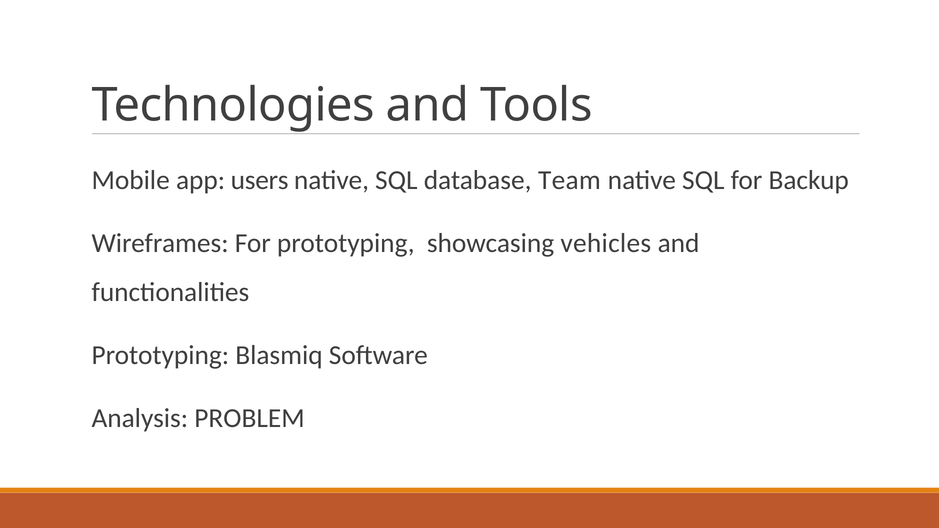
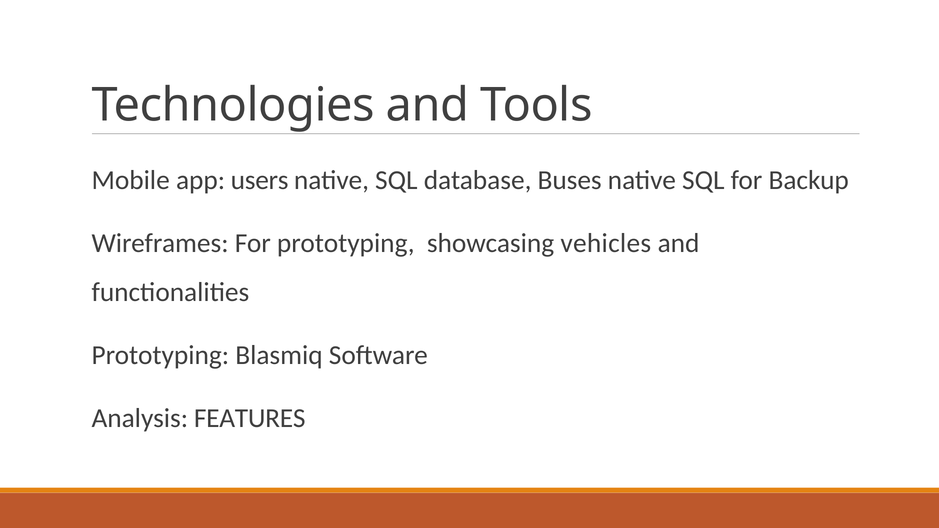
Team: Team -> Buses
PROBLEM: PROBLEM -> FEATURES
